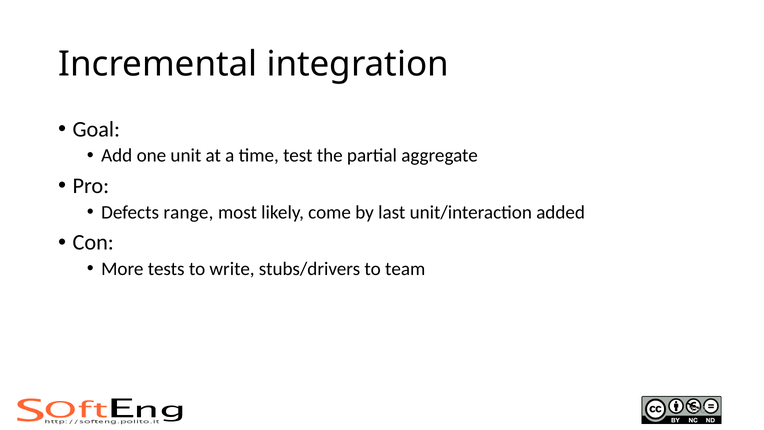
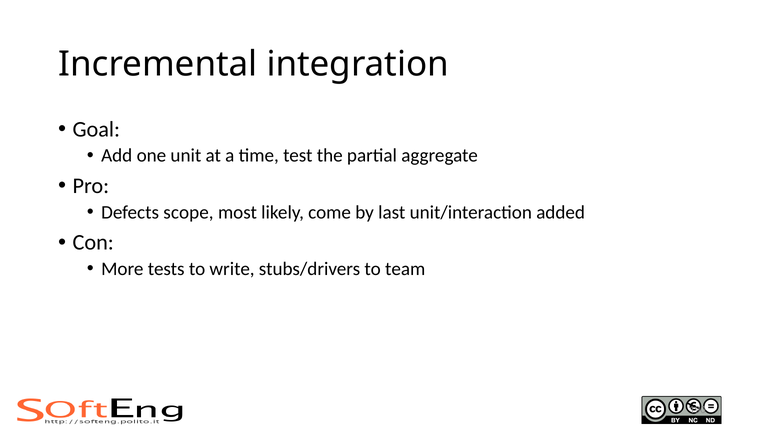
range: range -> scope
